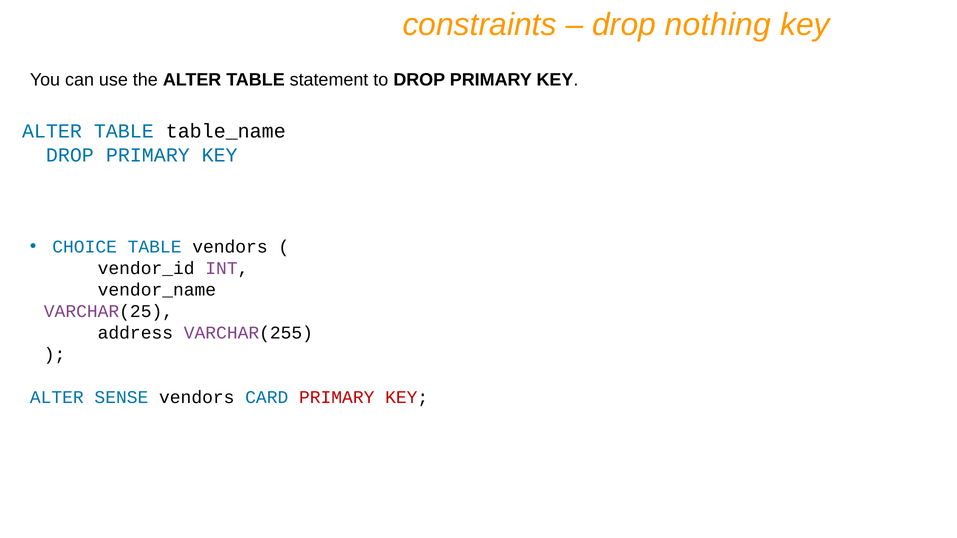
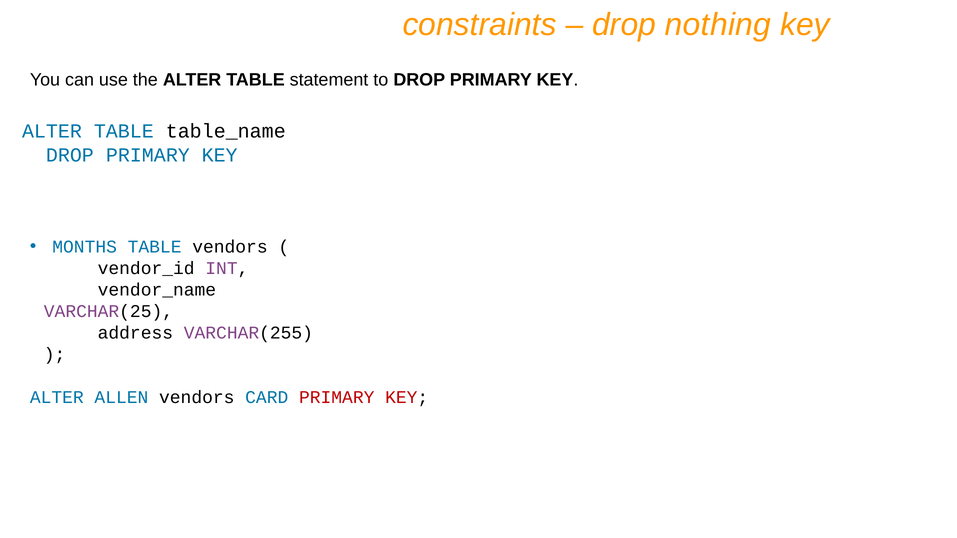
CHOICE: CHOICE -> MONTHS
SENSE: SENSE -> ALLEN
